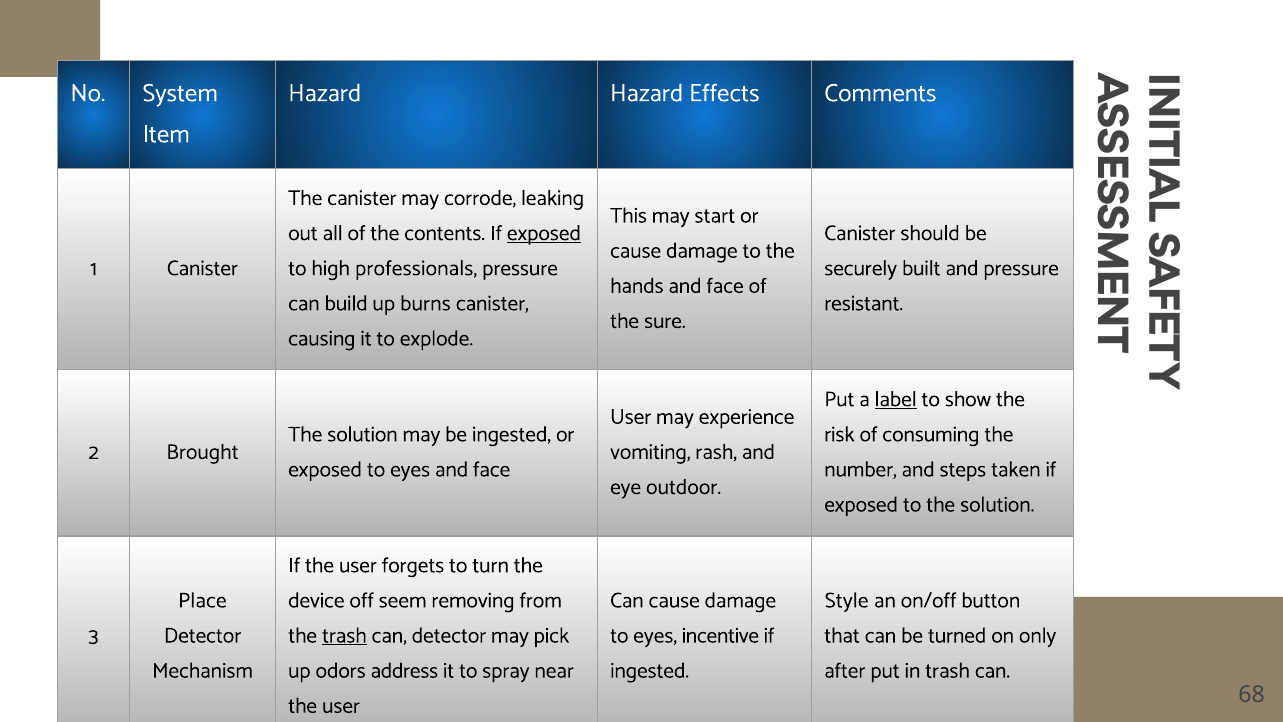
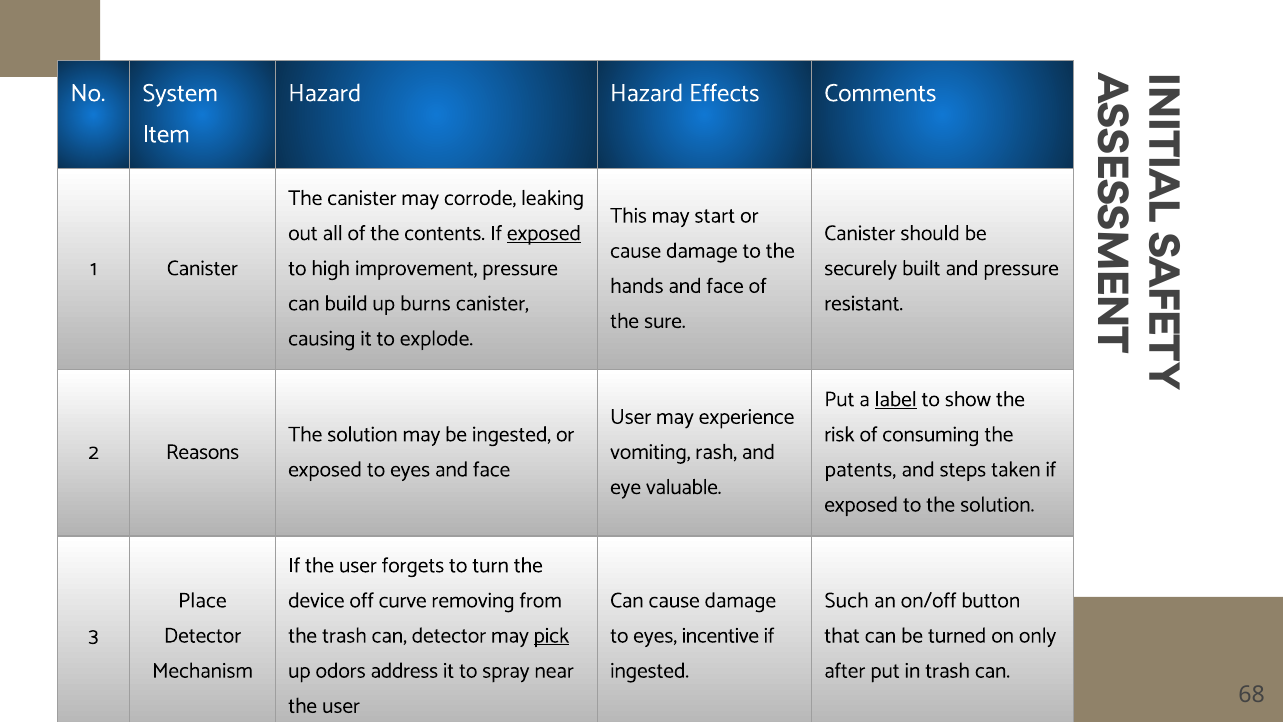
professionals: professionals -> improvement
Brought: Brought -> Reasons
number: number -> patents
outdoor: outdoor -> valuable
seem: seem -> curve
Style: Style -> Such
trash at (344, 635) underline: present -> none
pick underline: none -> present
